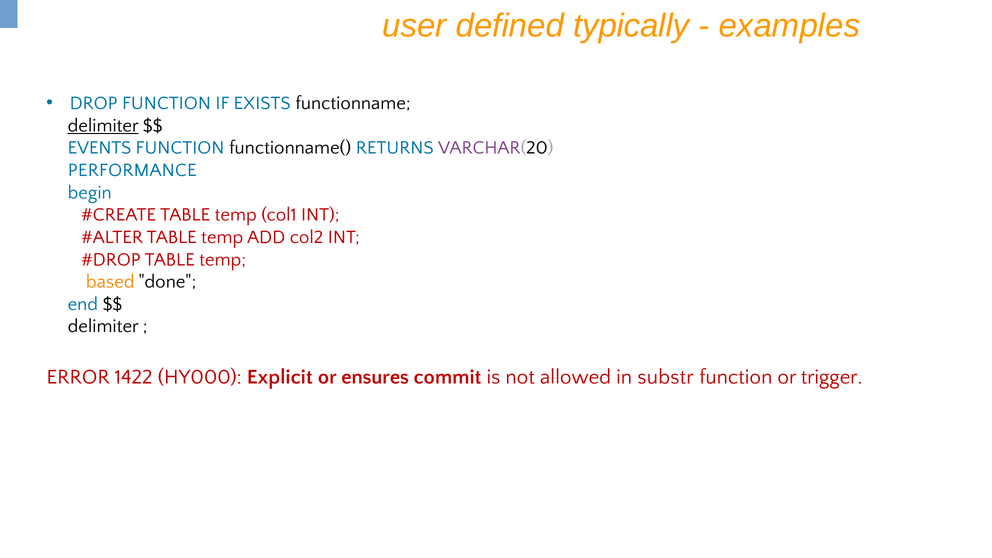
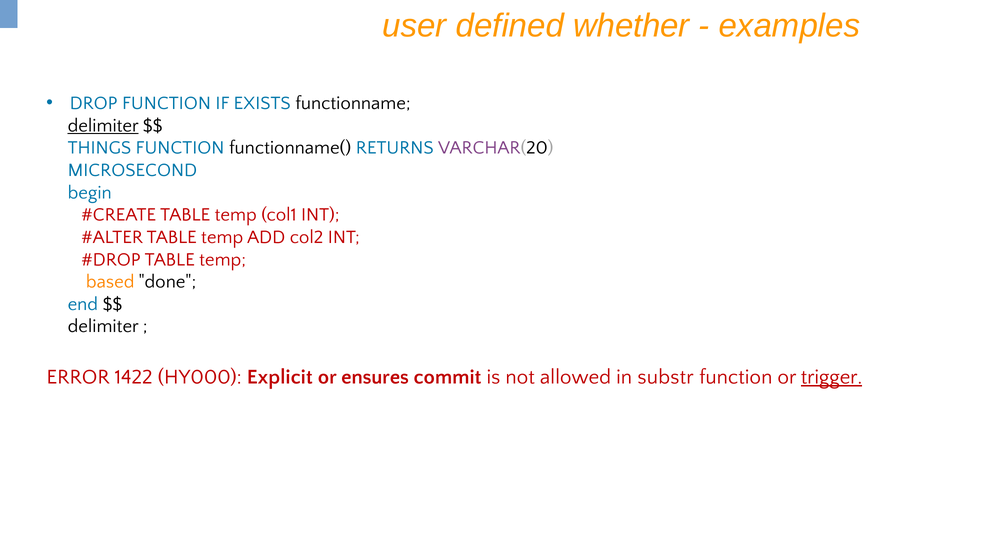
typically: typically -> whether
EVENTS: EVENTS -> THINGS
PERFORMANCE: PERFORMANCE -> MICROSECOND
trigger underline: none -> present
